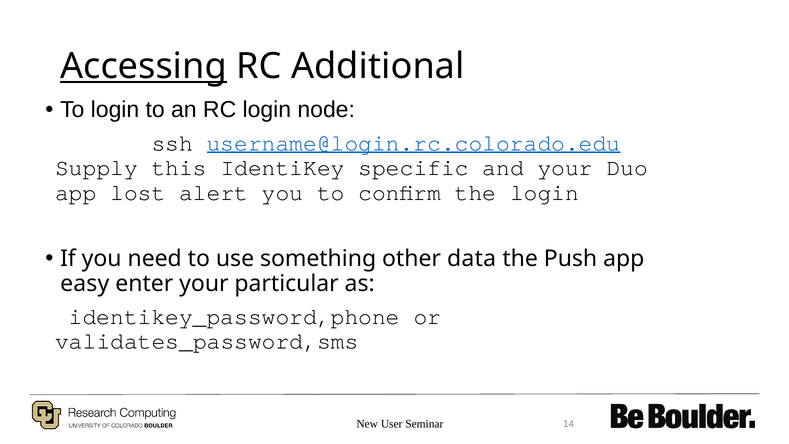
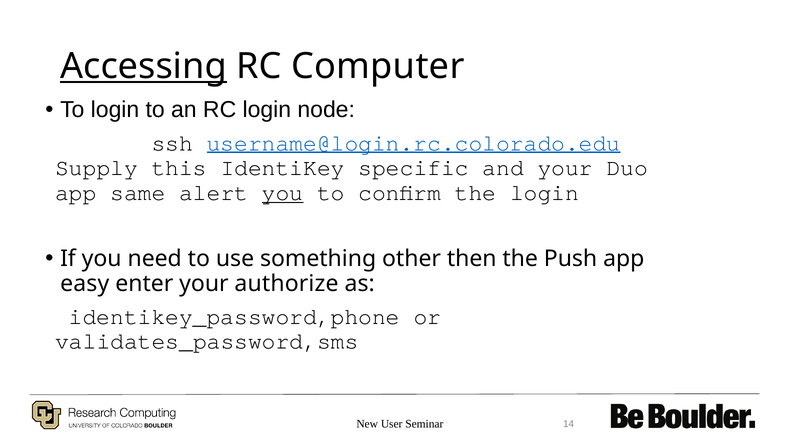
Additional: Additional -> Computer
lost: lost -> same
you at (283, 193) underline: none -> present
data: data -> then
particular: particular -> authorize
